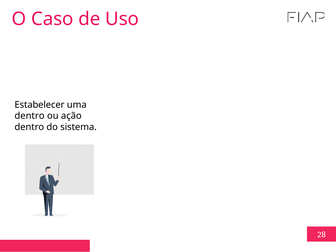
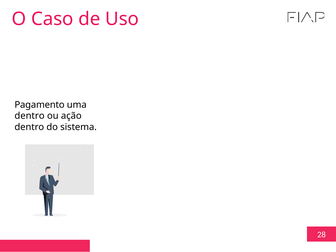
Estabelecer: Estabelecer -> Pagamento
